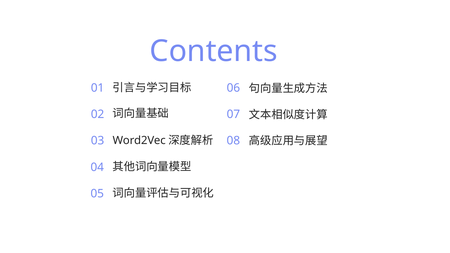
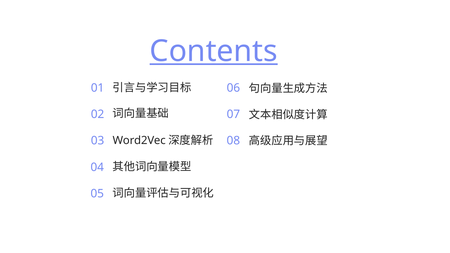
Contents underline: none -> present
